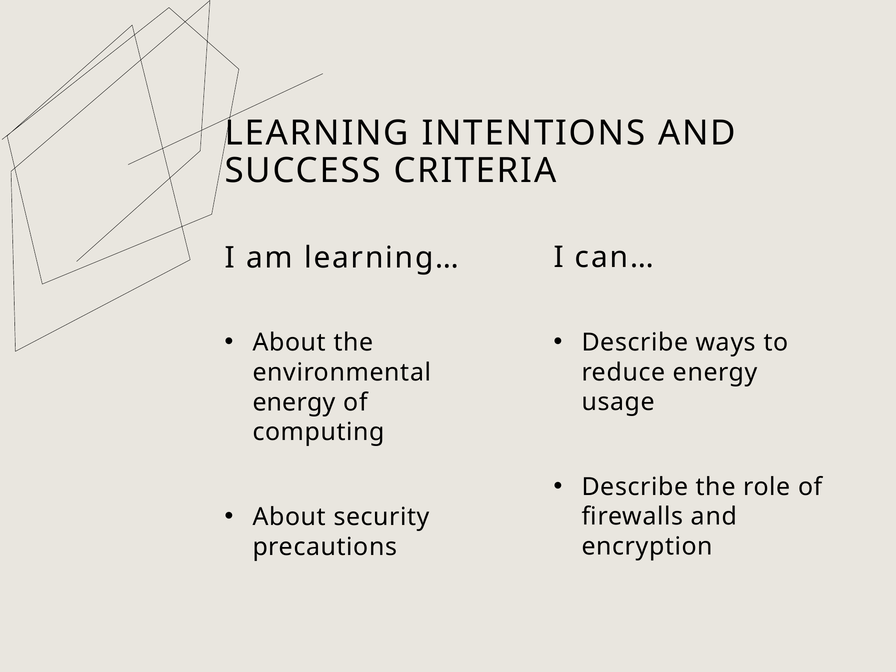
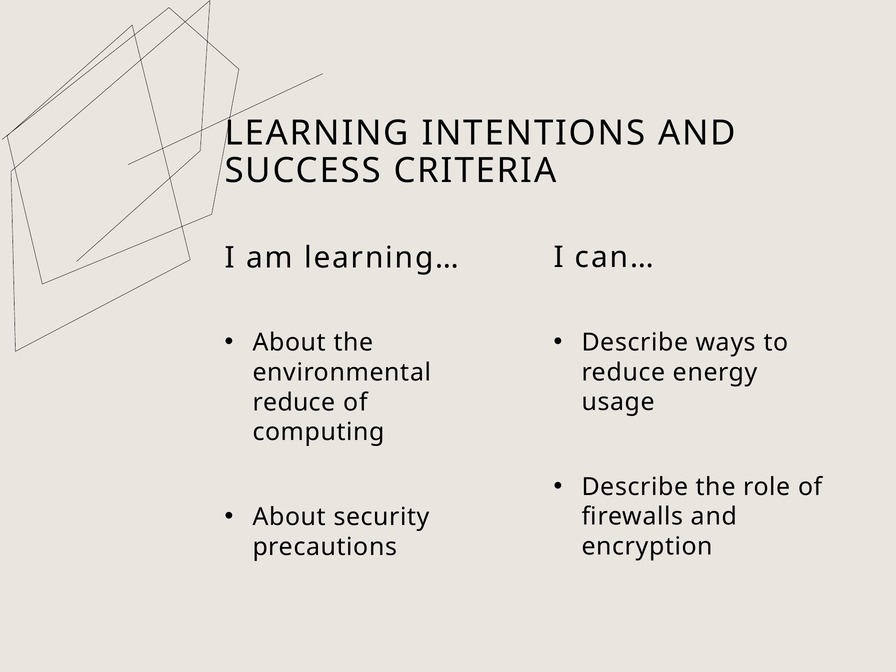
energy at (294, 402): energy -> reduce
